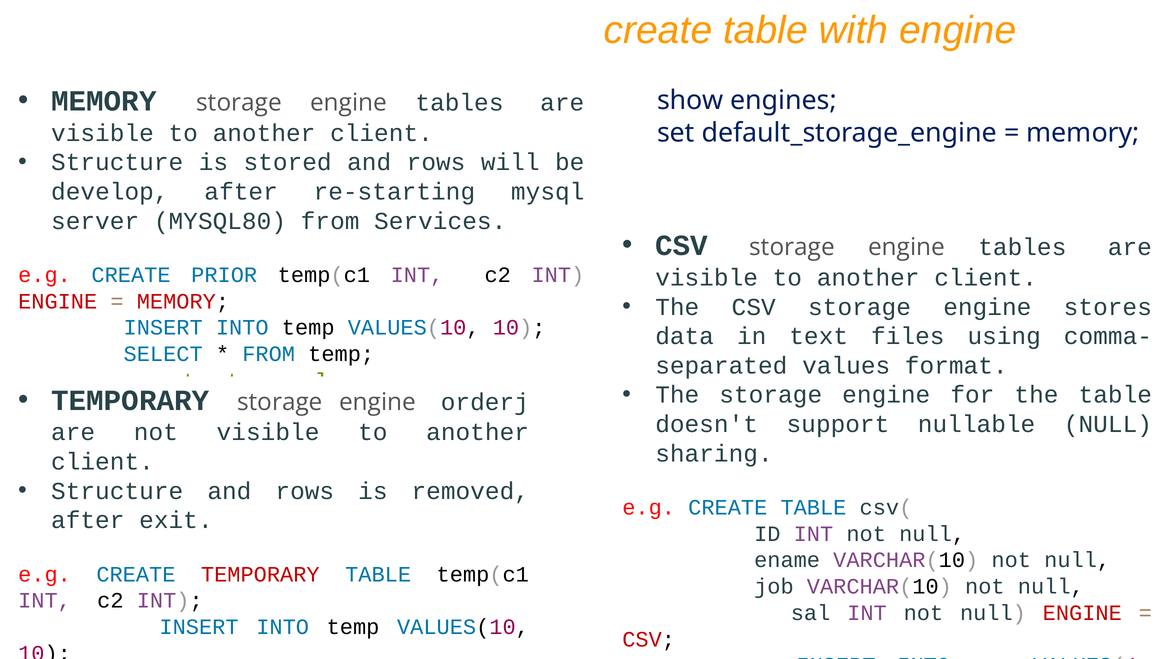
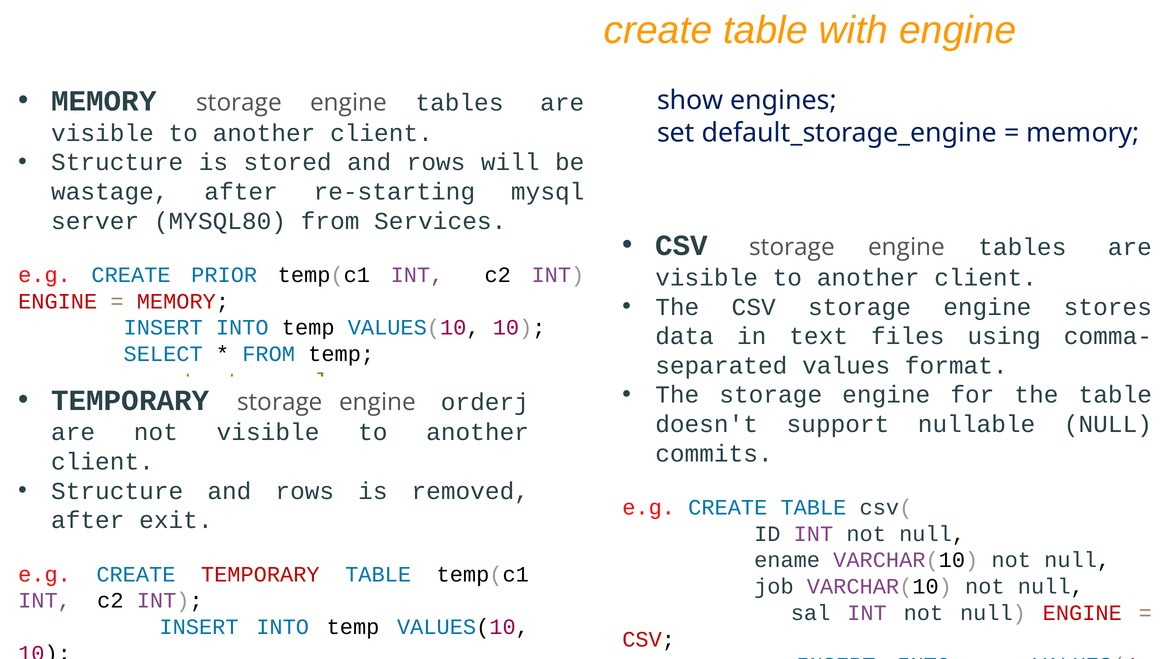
develop: develop -> wastage
sharing: sharing -> commits
